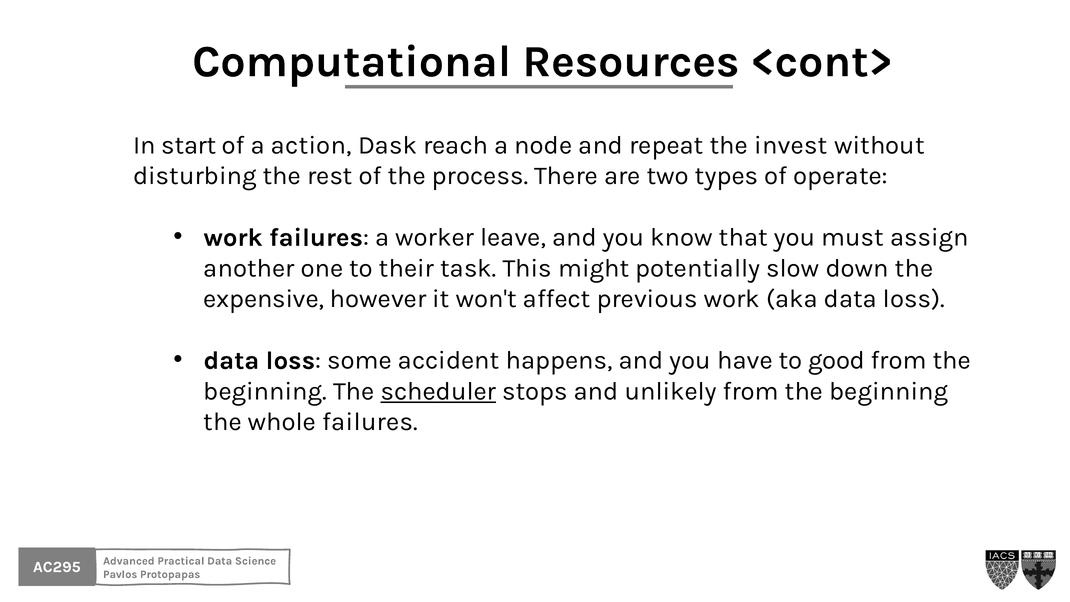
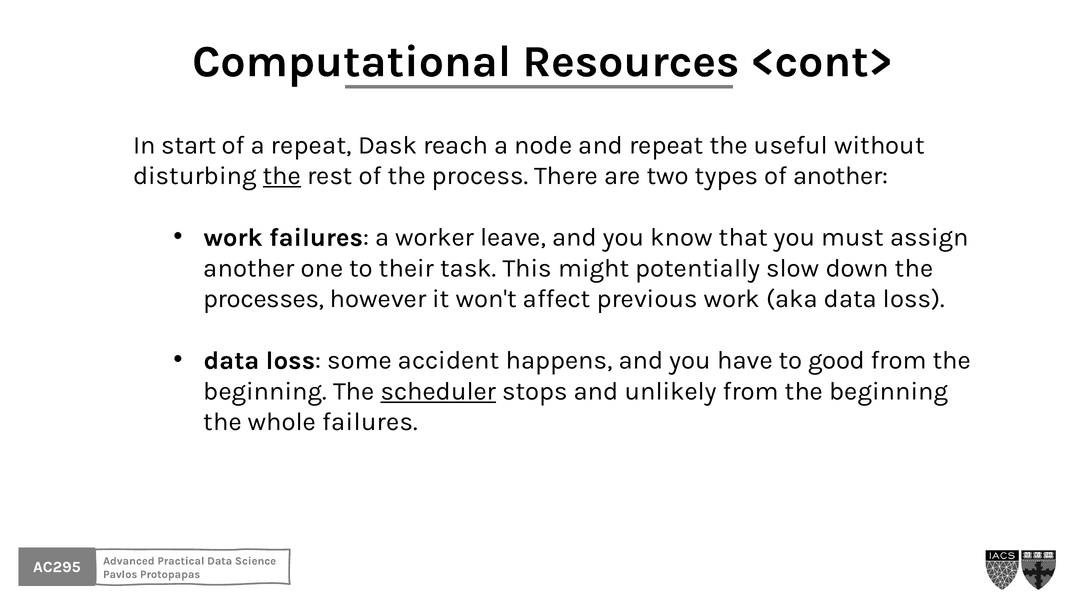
a action: action -> repeat
invest: invest -> useful
the at (282, 176) underline: none -> present
of operate: operate -> another
expensive: expensive -> processes
